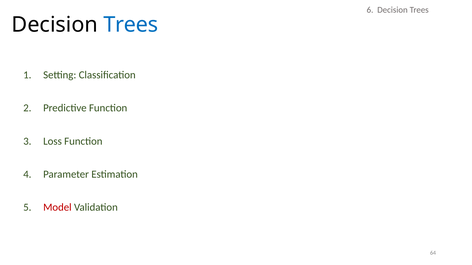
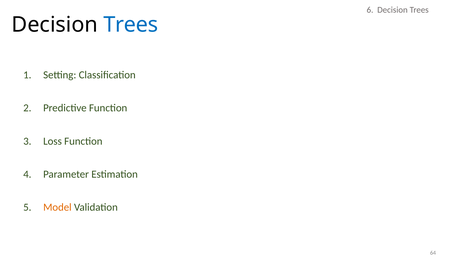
Model colour: red -> orange
